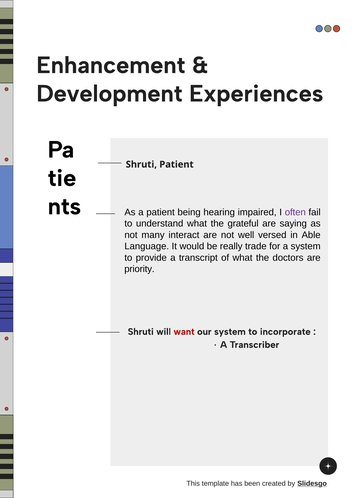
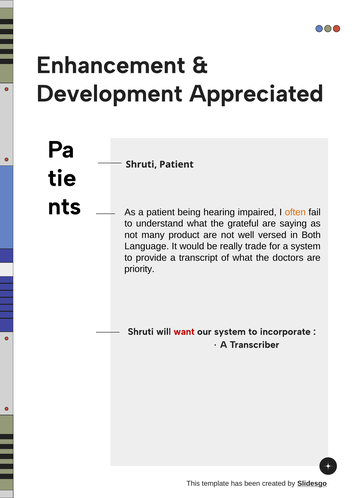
Experiences: Experiences -> Appreciated
often colour: purple -> orange
interact: interact -> product
Able: Able -> Both
